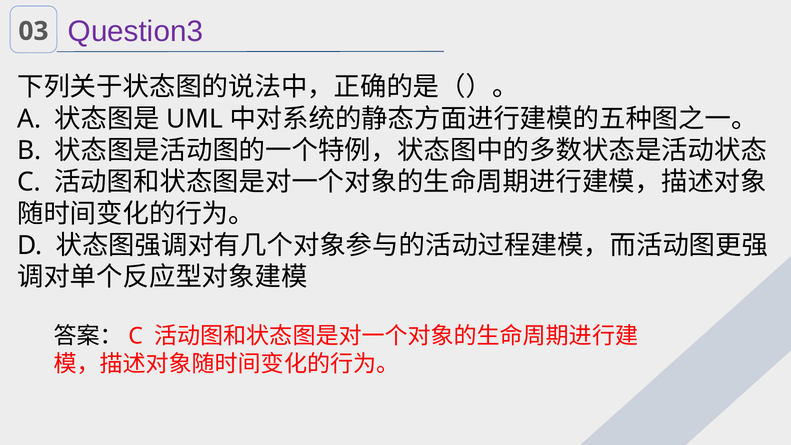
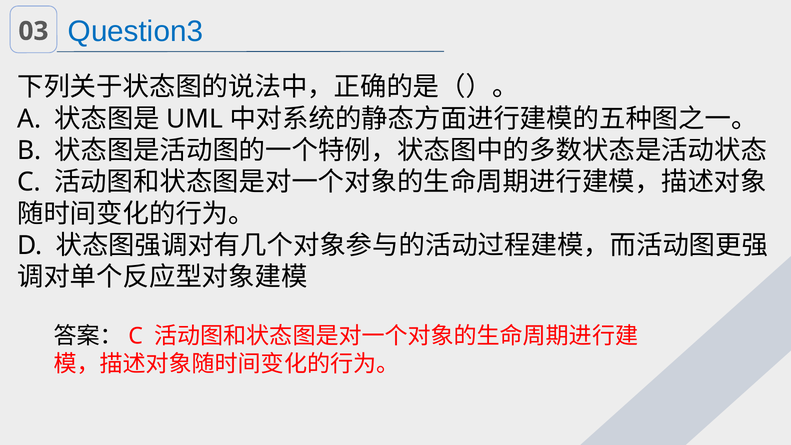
Question3 colour: purple -> blue
